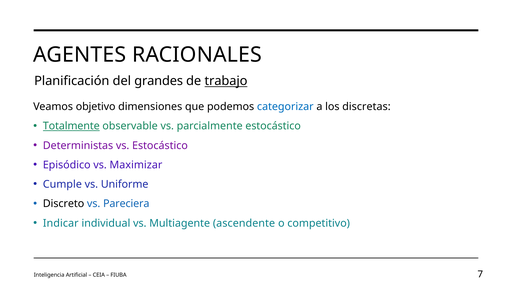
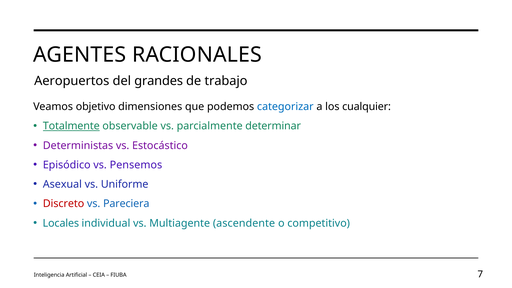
Planificación: Planificación -> Aeropuertos
trabajo underline: present -> none
discretas: discretas -> cualquier
parcialmente estocástico: estocástico -> determinar
Maximizar: Maximizar -> Pensemos
Cumple: Cumple -> Asexual
Discreto colour: black -> red
Indicar: Indicar -> Locales
